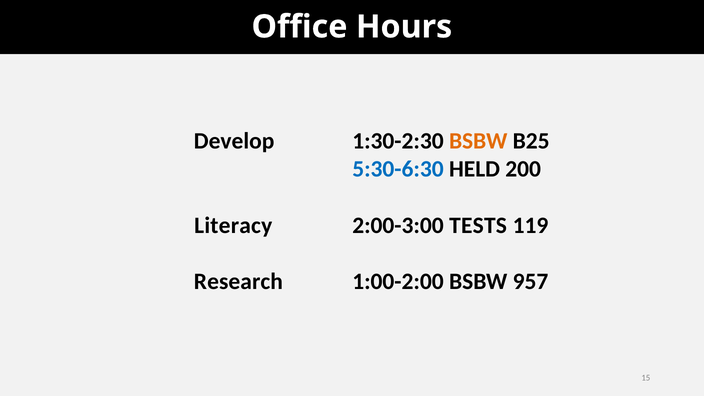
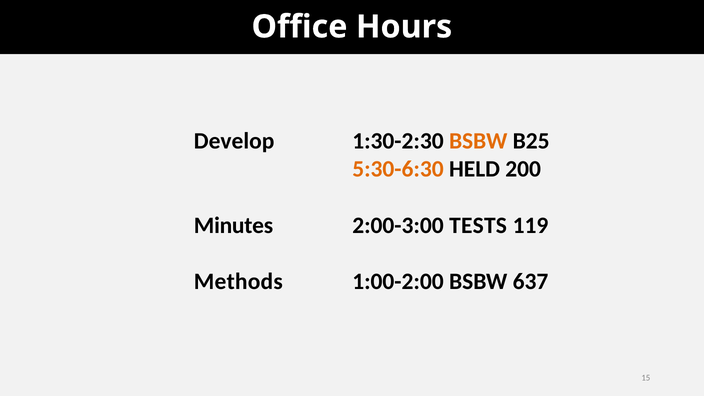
5:30-6:30 colour: blue -> orange
Literacy: Literacy -> Minutes
Research: Research -> Methods
957: 957 -> 637
